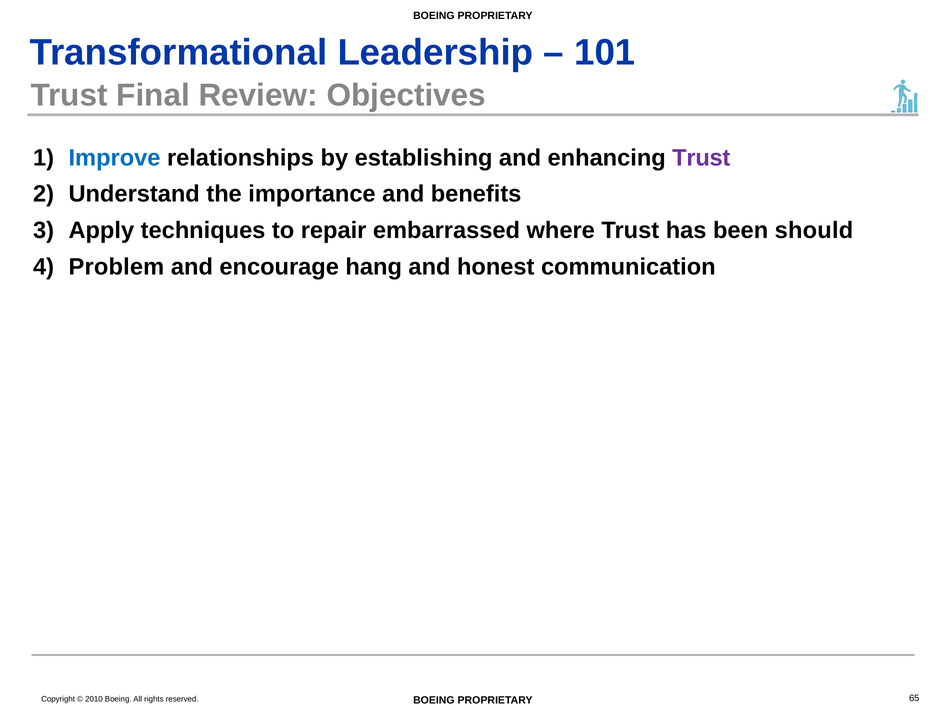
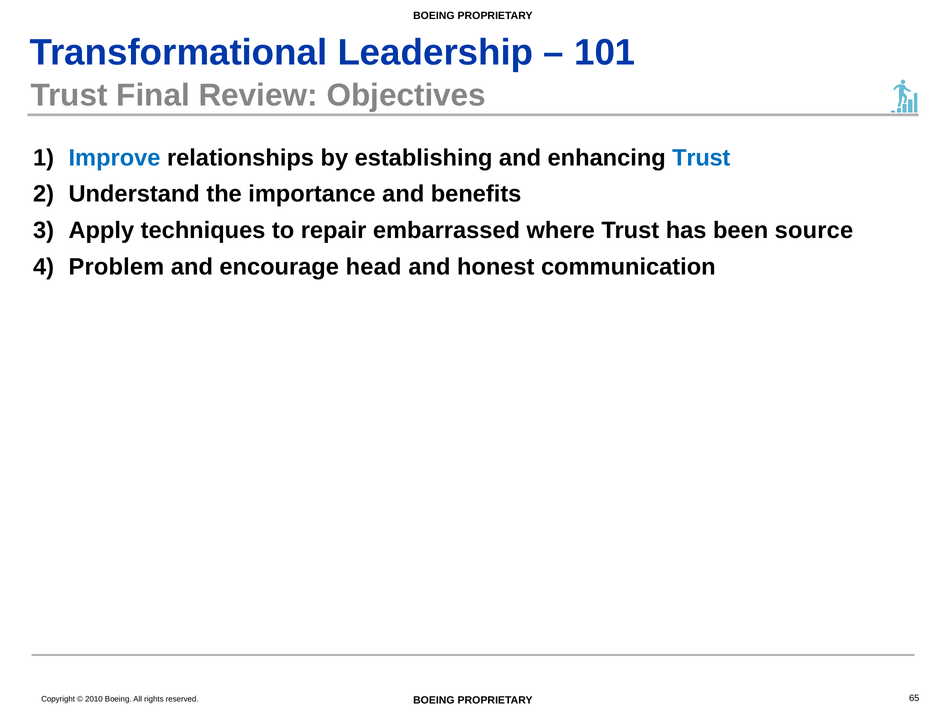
Trust at (701, 158) colour: purple -> blue
should: should -> source
hang: hang -> head
